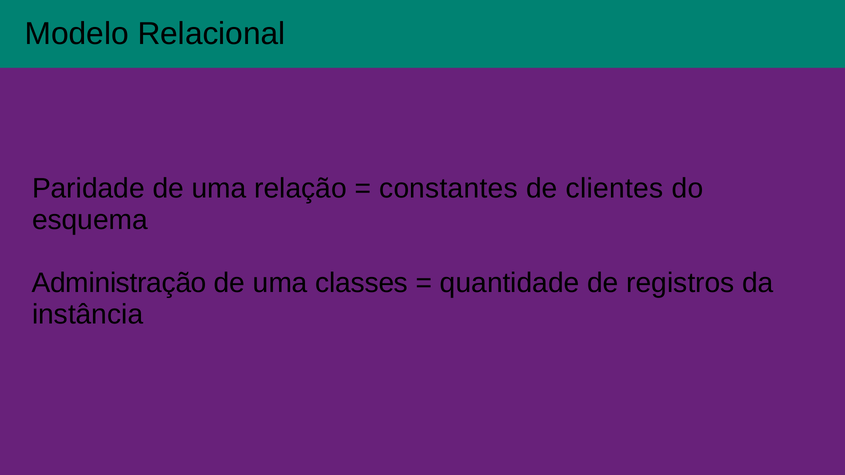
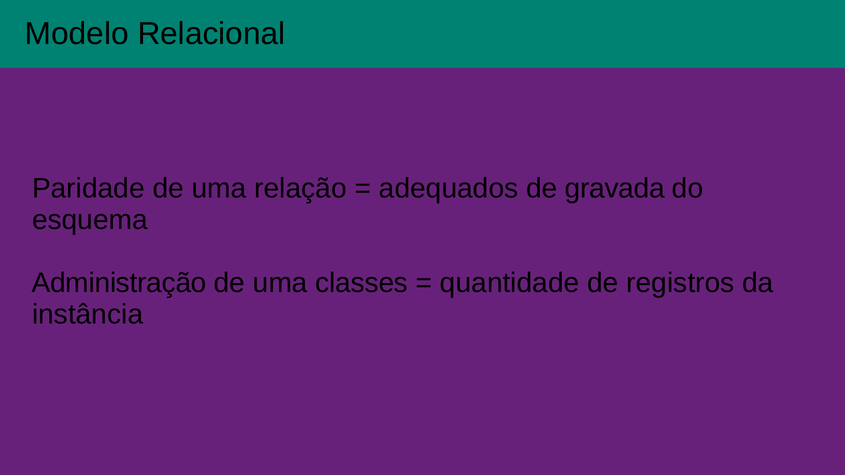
constantes: constantes -> adequados
clientes: clientes -> gravada
